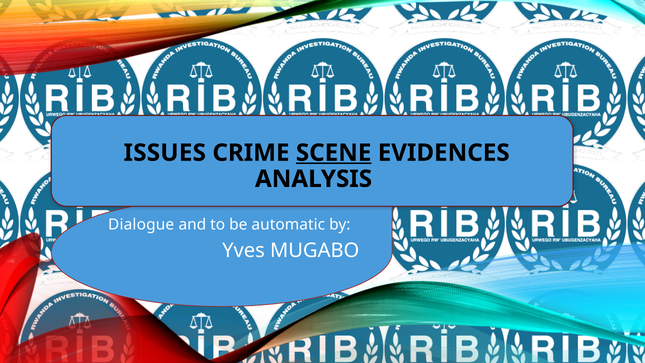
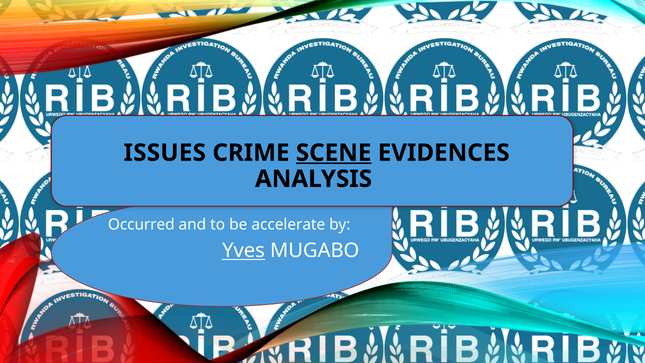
Dialogue: Dialogue -> Occurred
automatic: automatic -> accelerate
Yves underline: none -> present
